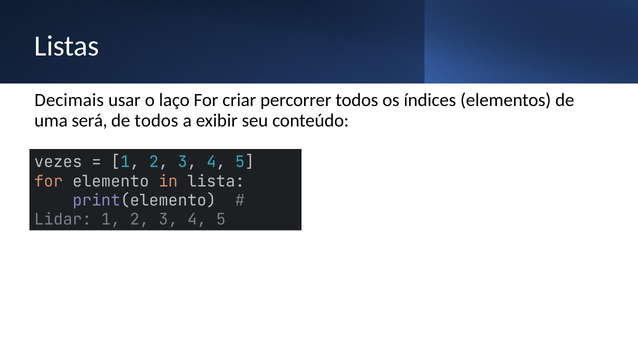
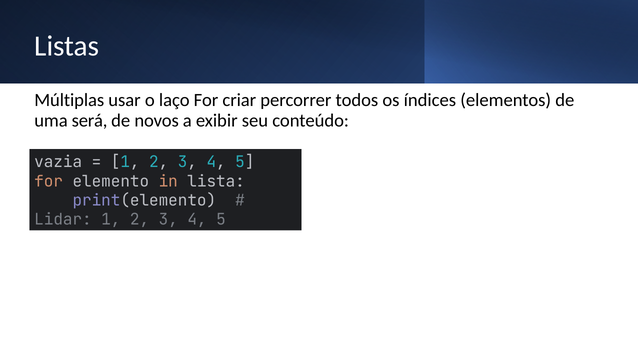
Decimais: Decimais -> Múltiplas
de todos: todos -> novos
vezes: vezes -> vazia
